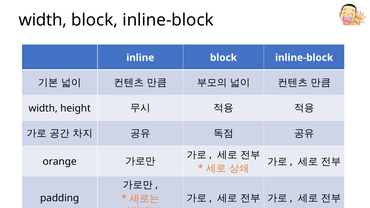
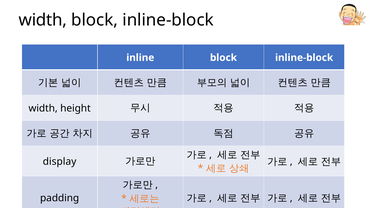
orange: orange -> display
